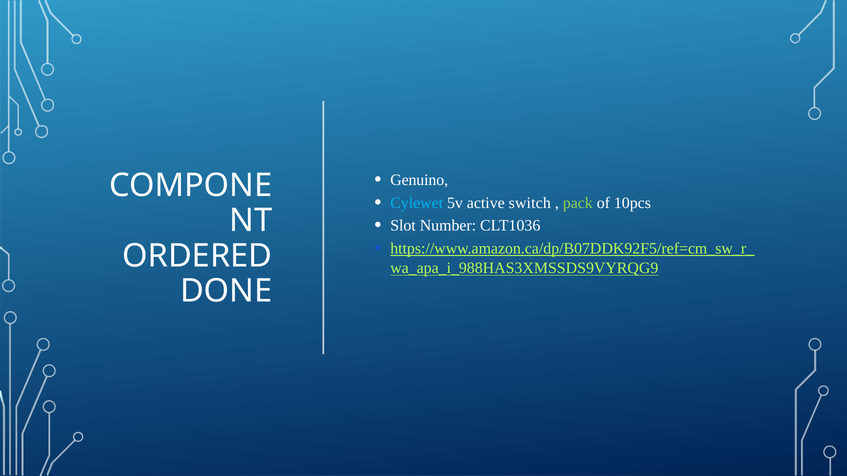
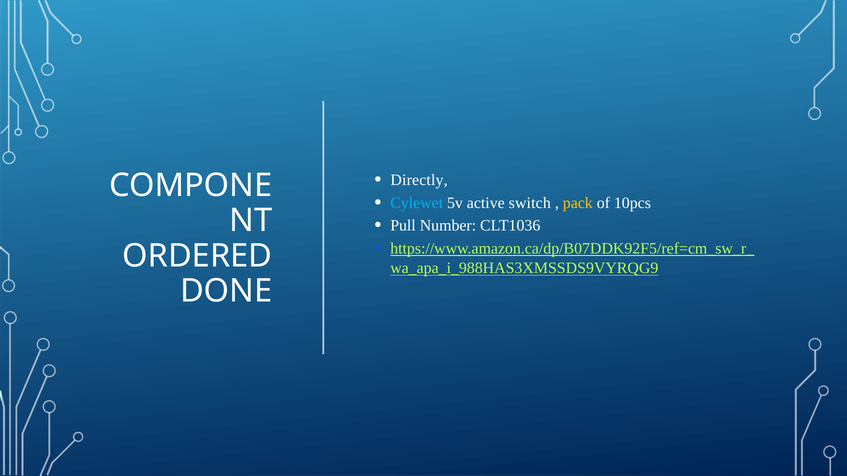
Genuino: Genuino -> Directly
pack colour: light green -> yellow
Slot: Slot -> Pull
